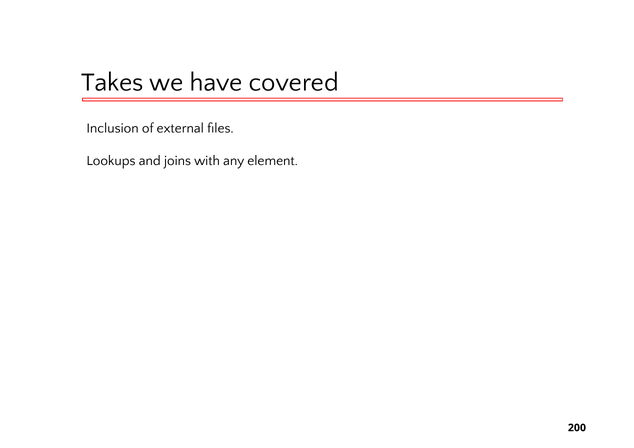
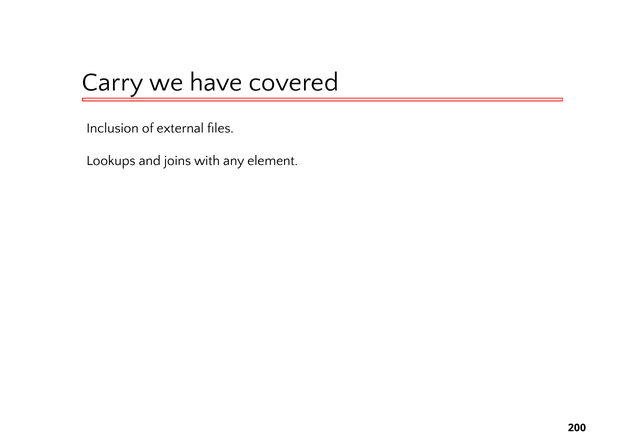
Takes: Takes -> Carry
